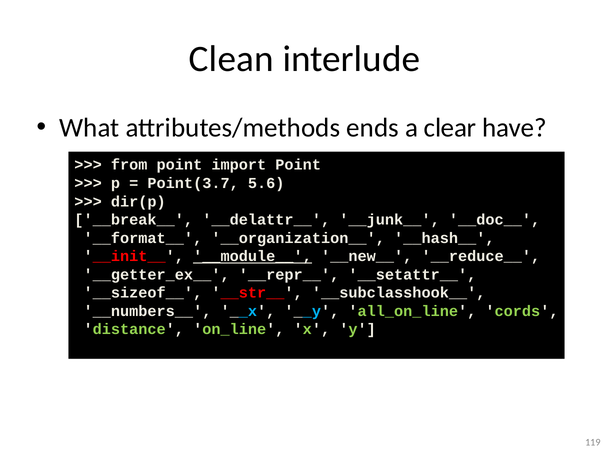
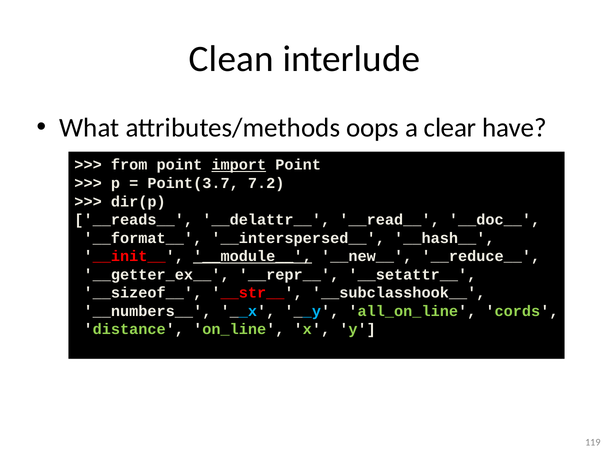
ends: ends -> oops
import underline: none -> present
5.6: 5.6 -> 7.2
__break__: __break__ -> __reads__
__junk__: __junk__ -> __read__
__organization__: __organization__ -> __interspersed__
